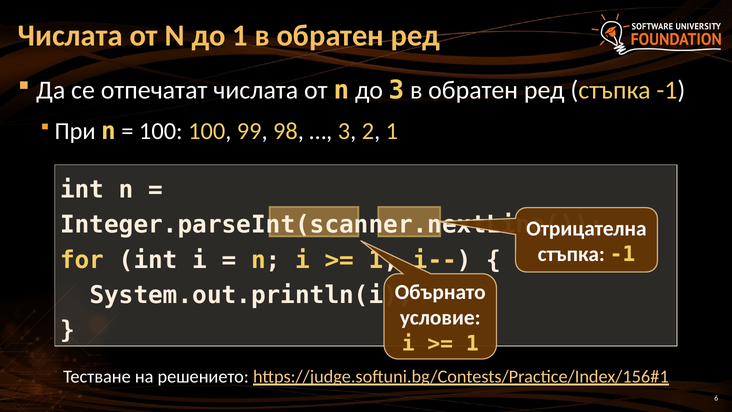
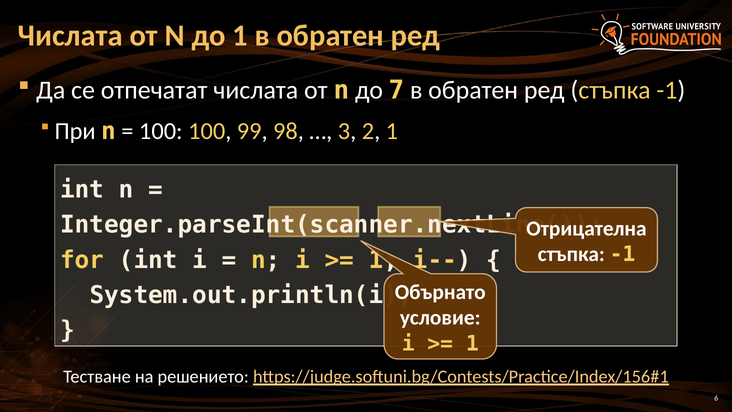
до 3: 3 -> 7
